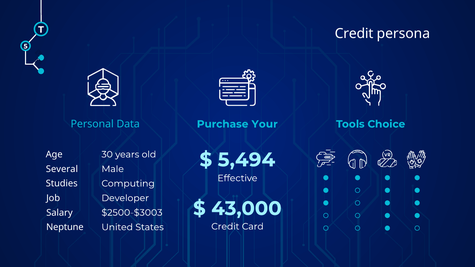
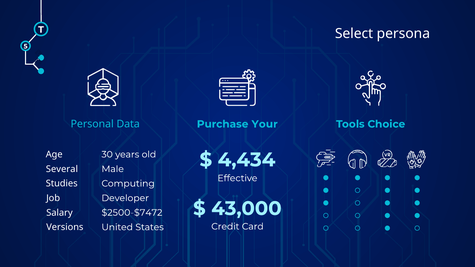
Credit at (354, 34): Credit -> Select
5,494: 5,494 -> 4,434
$2500-$3003: $2500-$3003 -> $2500-$7472
Neptune: Neptune -> Versions
